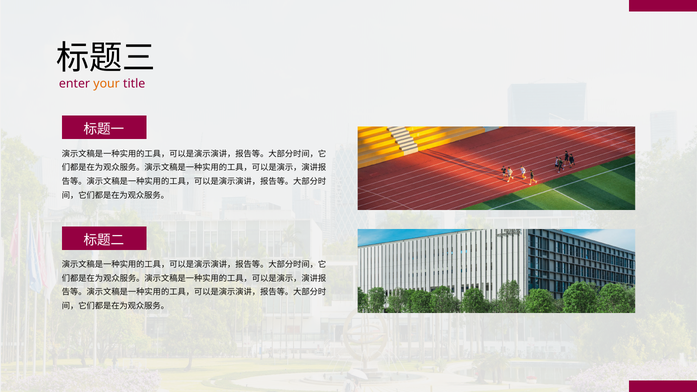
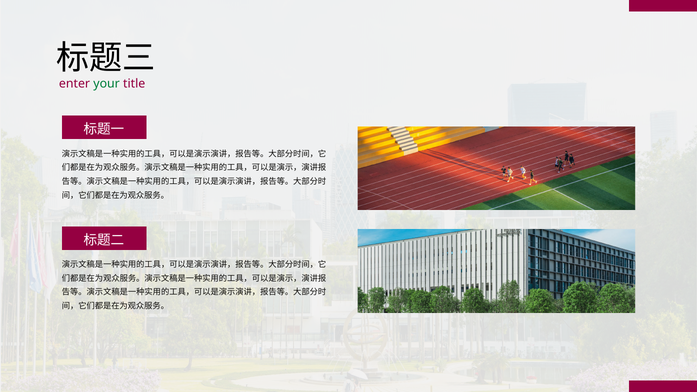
your colour: orange -> green
